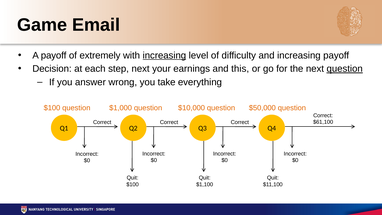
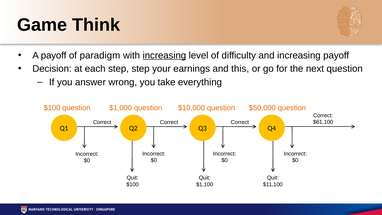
Email: Email -> Think
extremely: extremely -> paradigm
step next: next -> step
question at (345, 69) underline: present -> none
